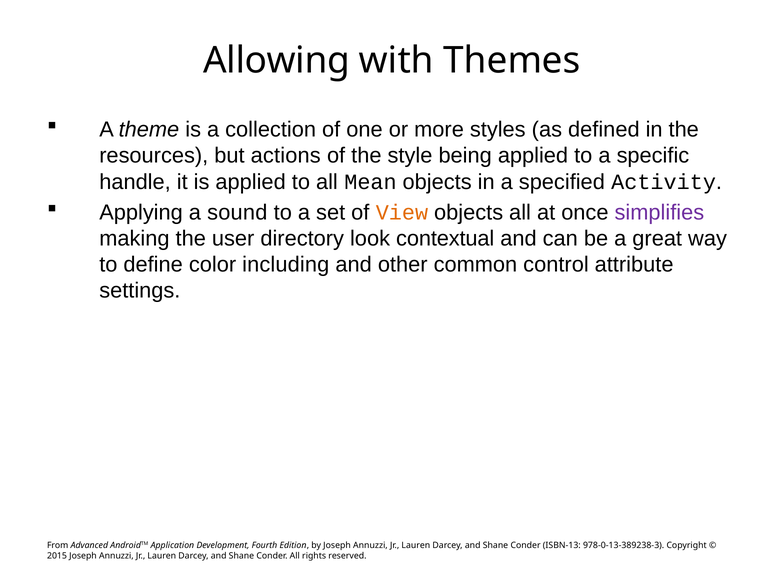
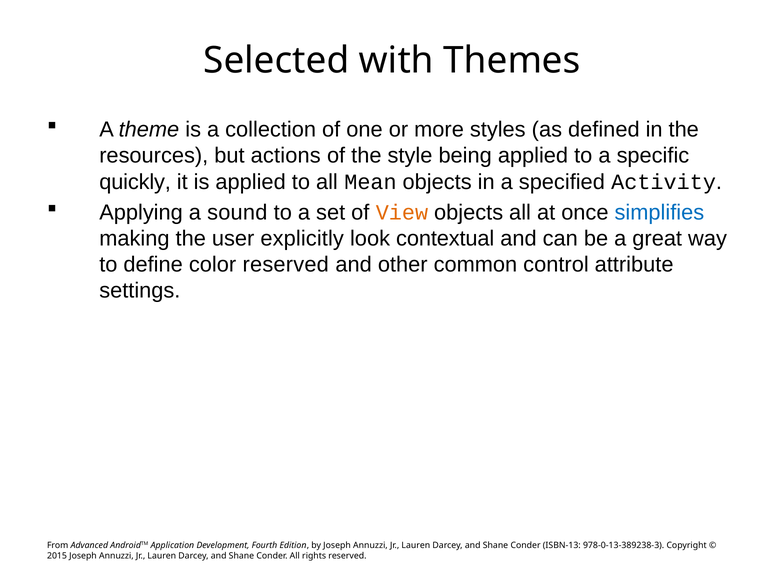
Allowing: Allowing -> Selected
handle: handle -> quickly
simplifies colour: purple -> blue
directory: directory -> explicitly
color including: including -> reserved
